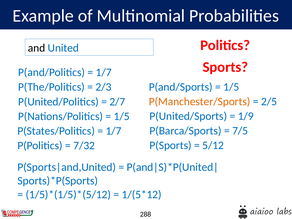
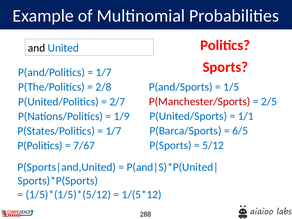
2/3: 2/3 -> 2/8
P(Manchester/Sports colour: orange -> red
1/9: 1/9 -> 1/1
1/5 at (122, 116): 1/5 -> 1/9
7/5: 7/5 -> 6/5
7/32: 7/32 -> 7/67
